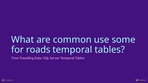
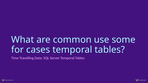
roads: roads -> cases
